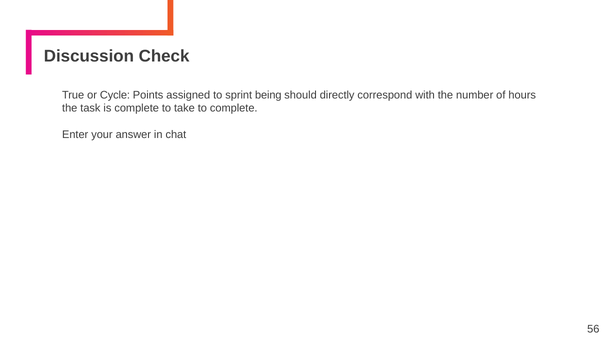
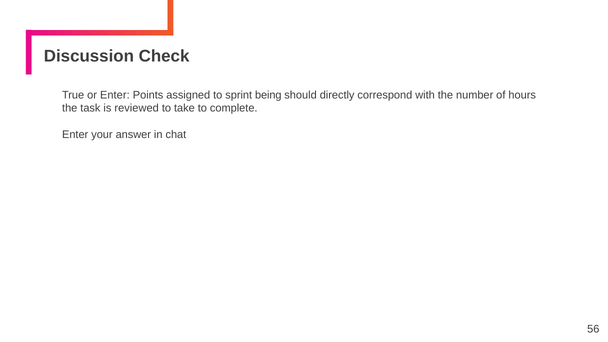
or Cycle: Cycle -> Enter
is complete: complete -> reviewed
